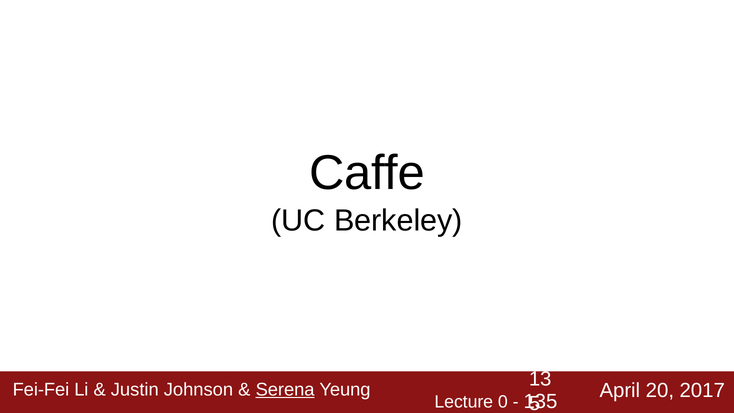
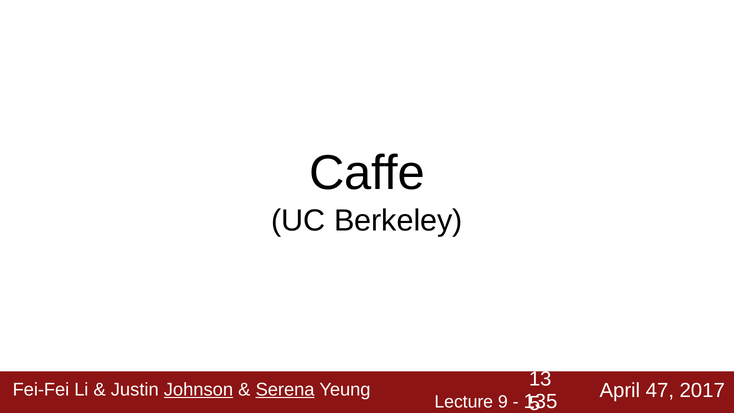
20: 20 -> 47
Johnson underline: none -> present
0: 0 -> 9
